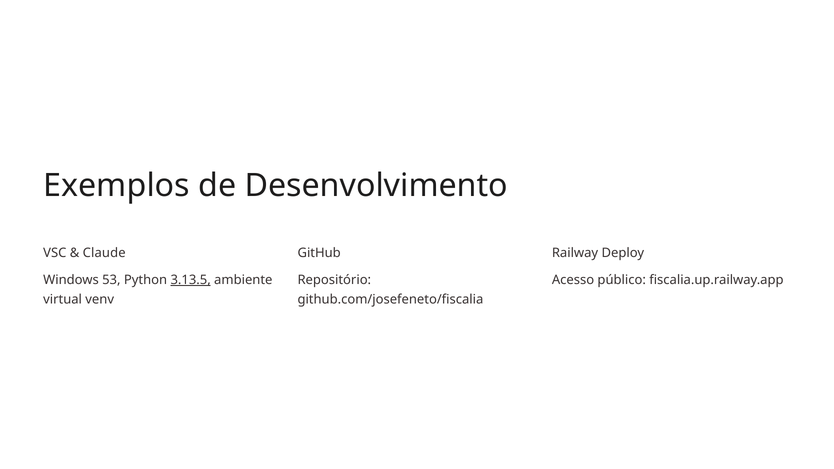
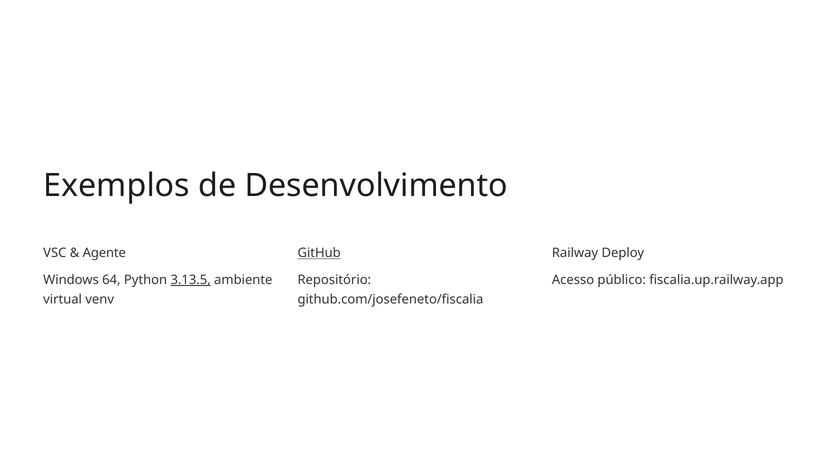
Claude: Claude -> Agente
GitHub underline: none -> present
53: 53 -> 64
